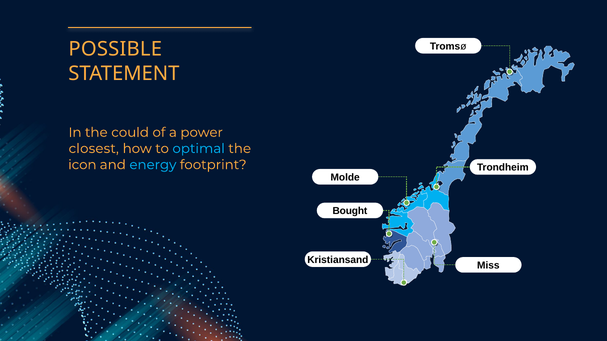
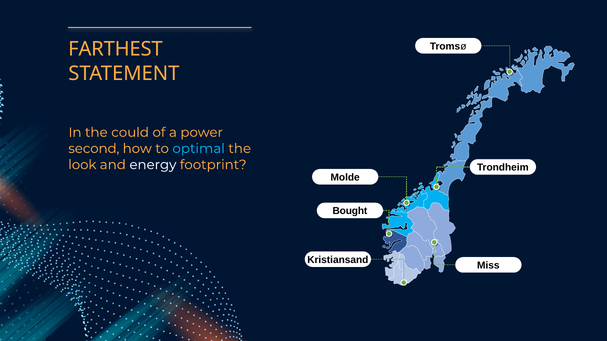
POSSIBLE: POSSIBLE -> FARTHEST
closest: closest -> second
icon: icon -> look
energy colour: light blue -> white
